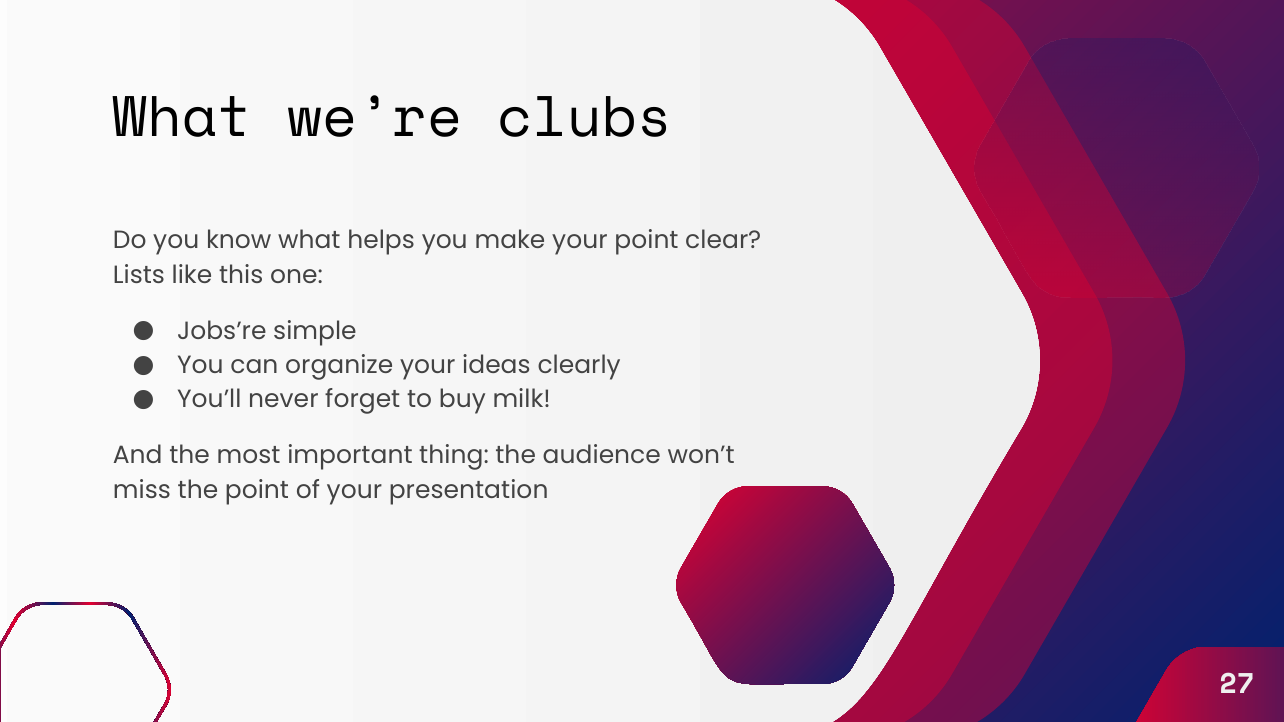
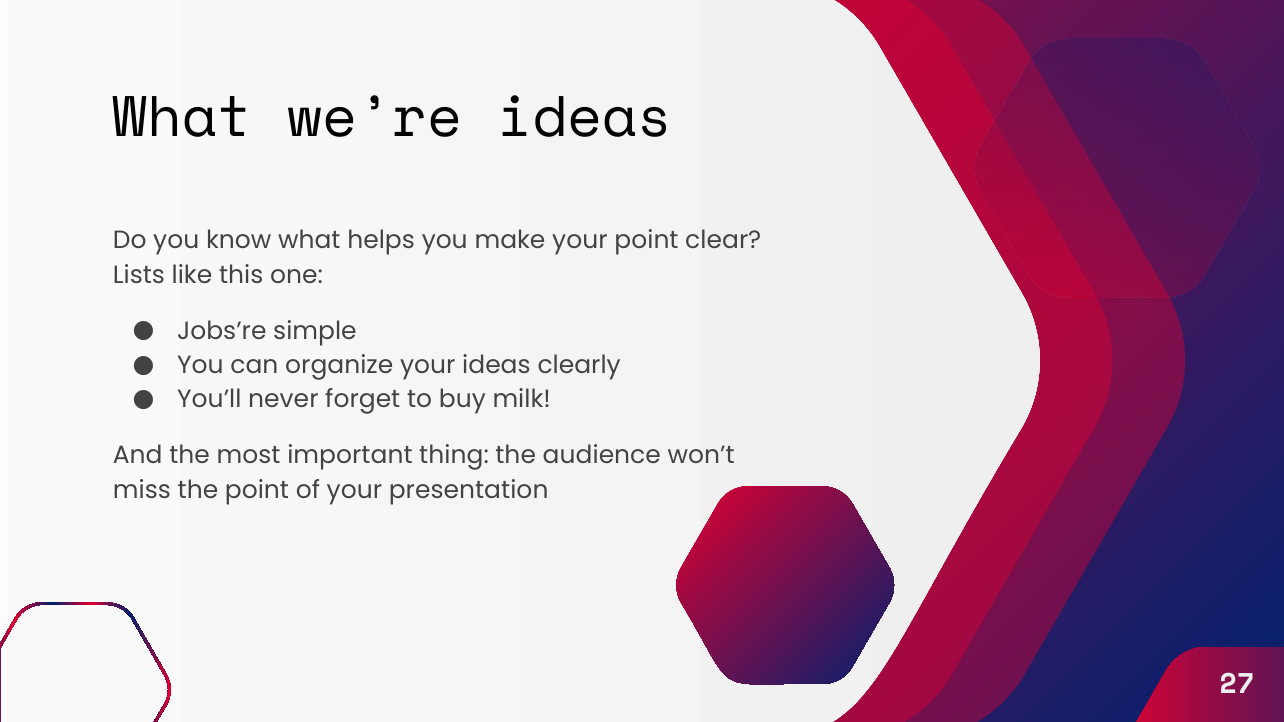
we’re clubs: clubs -> ideas
